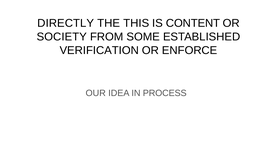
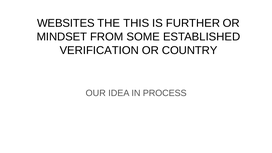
DIRECTLY: DIRECTLY -> WEBSITES
CONTENT: CONTENT -> FURTHER
SOCIETY: SOCIETY -> MINDSET
ENFORCE: ENFORCE -> COUNTRY
